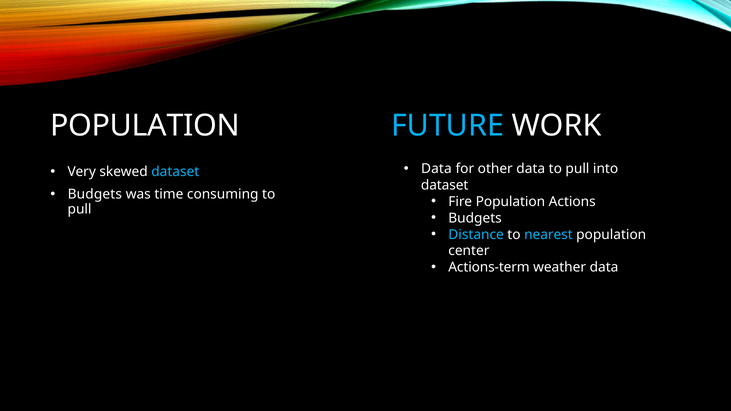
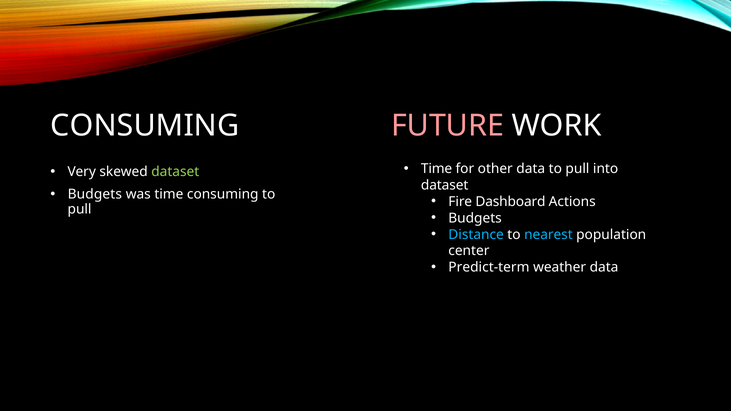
POPULATION at (145, 126): POPULATION -> CONSUMING
FUTURE colour: light blue -> pink
Data at (436, 169): Data -> Time
dataset at (175, 172) colour: light blue -> light green
Fire Population: Population -> Dashboard
Actions-term: Actions-term -> Predict-term
